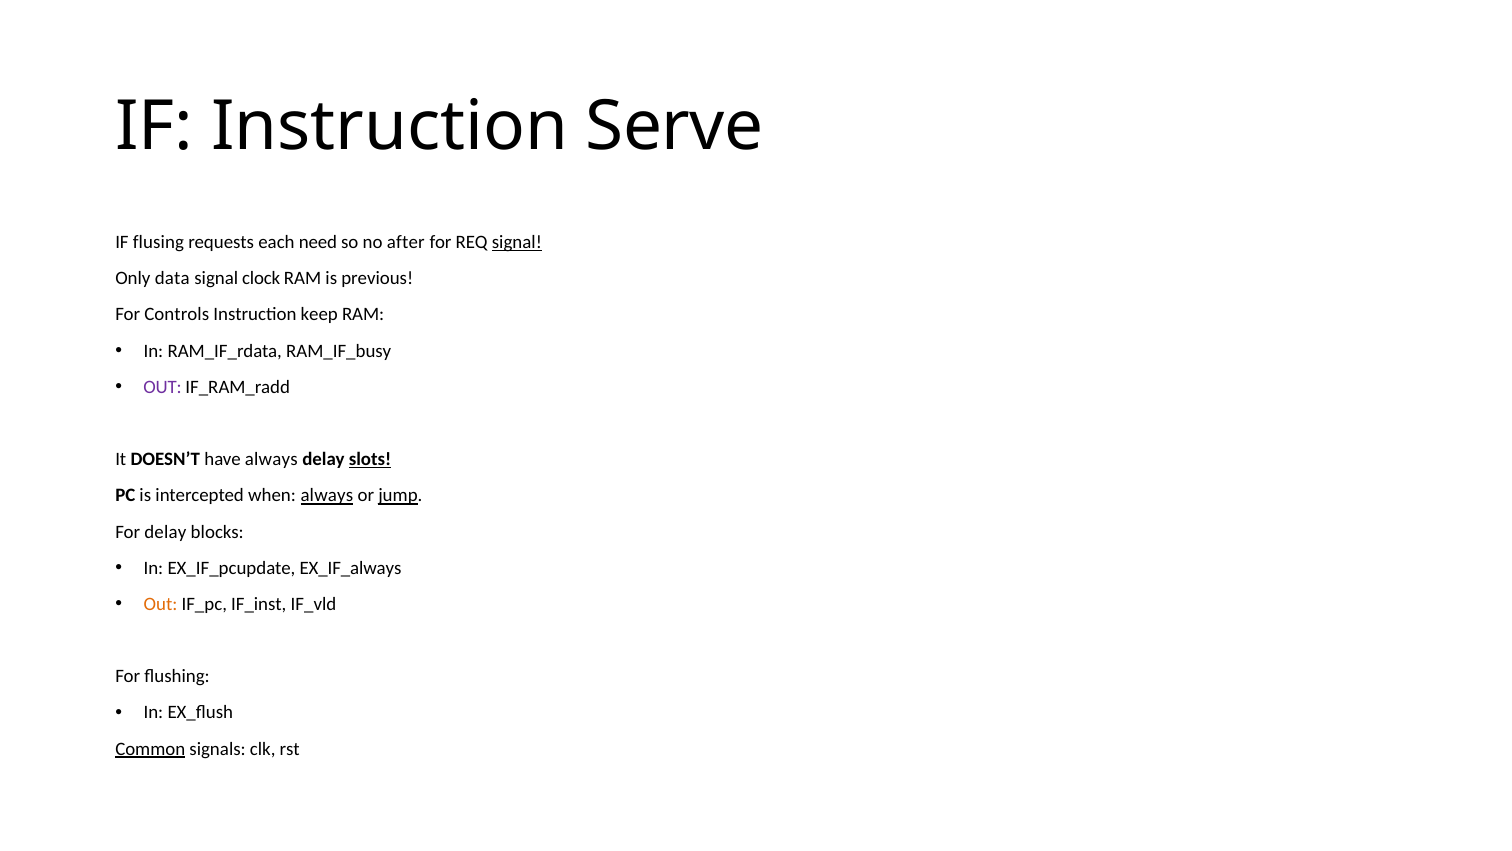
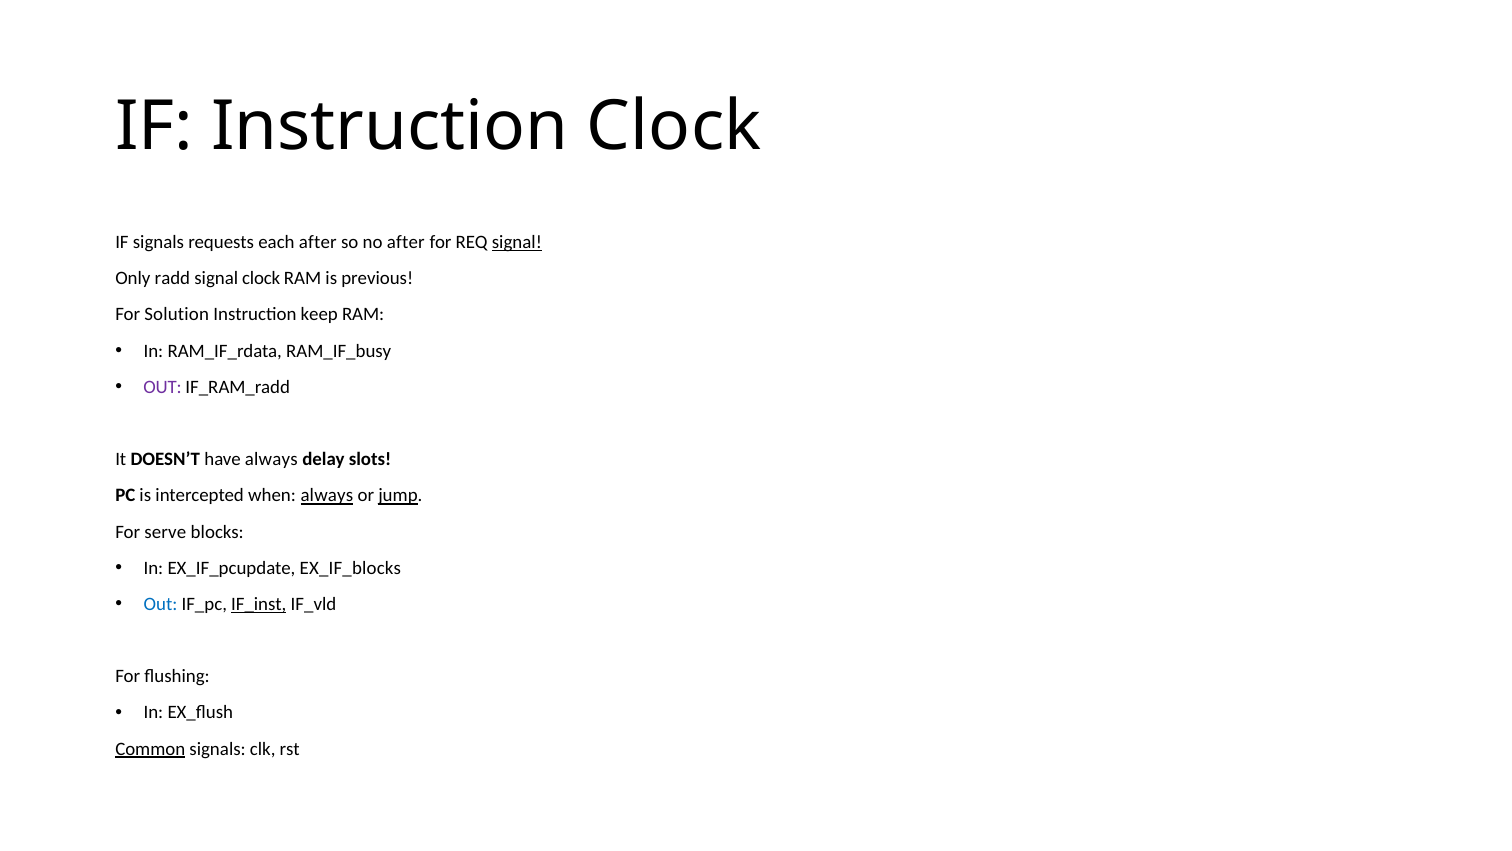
Instruction Serve: Serve -> Clock
IF flusing: flusing -> signals
each need: need -> after
data: data -> radd
Controls: Controls -> Solution
slots underline: present -> none
For delay: delay -> serve
EX_IF_always: EX_IF_always -> EX_IF_blocks
Out at (160, 604) colour: orange -> blue
IF_inst underline: none -> present
